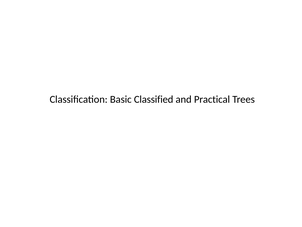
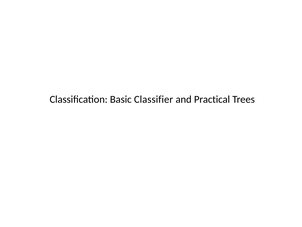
Classified: Classified -> Classifier
